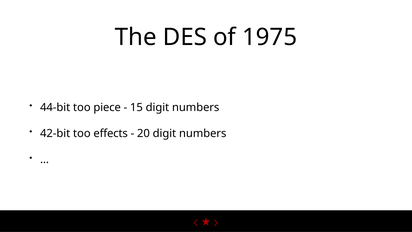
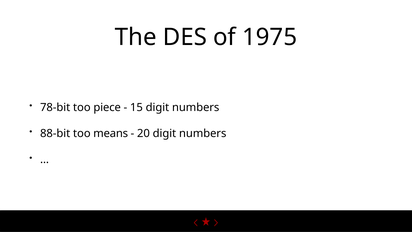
44-bit: 44-bit -> 78-bit
42-bit: 42-bit -> 88-bit
effects: effects -> means
